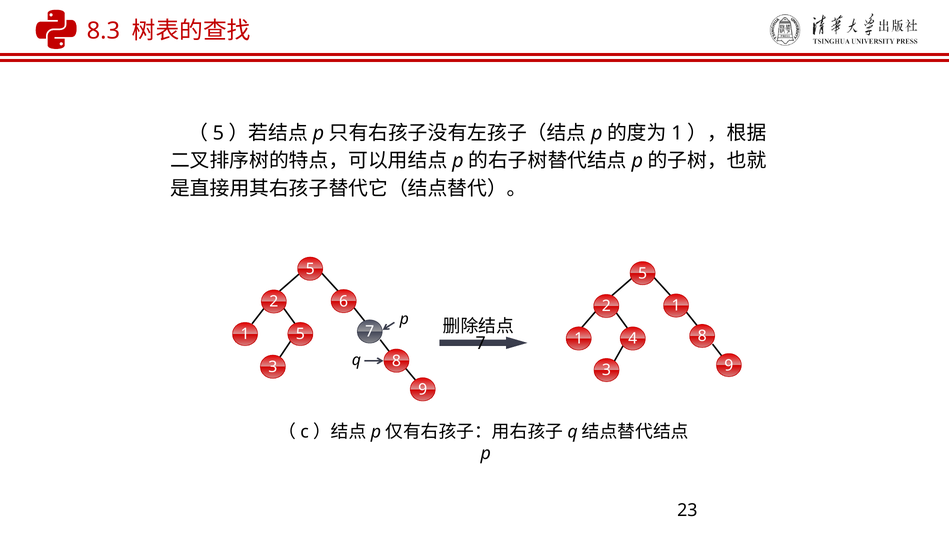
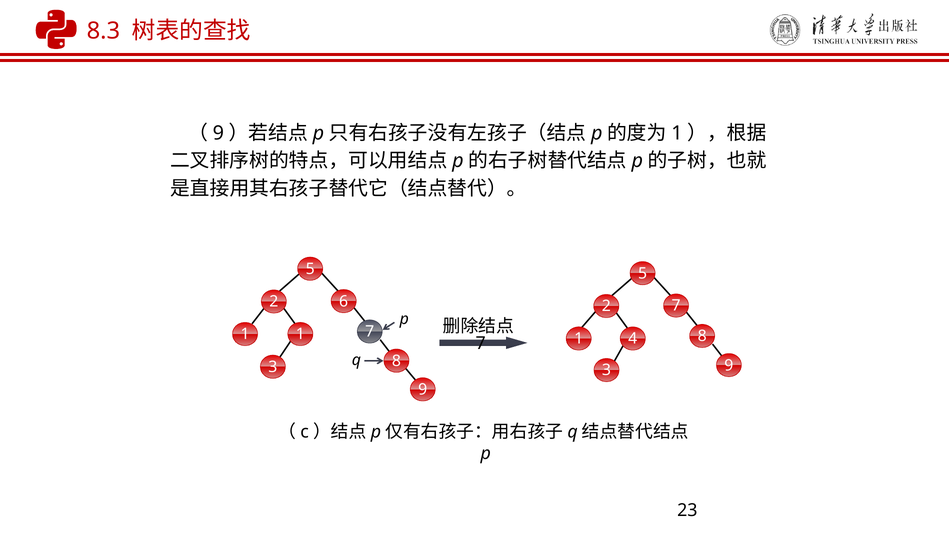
5 at (218, 133): 5 -> 9
2 1: 1 -> 7
1 5: 5 -> 1
